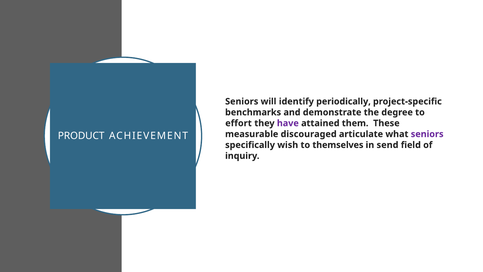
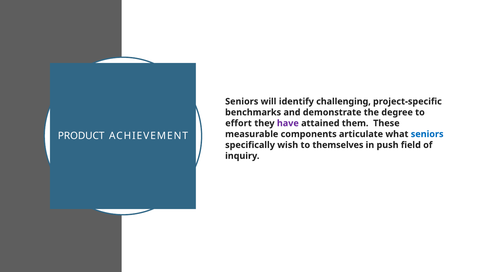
periodically: periodically -> challenging
discouraged: discouraged -> components
seniors at (427, 134) colour: purple -> blue
send: send -> push
